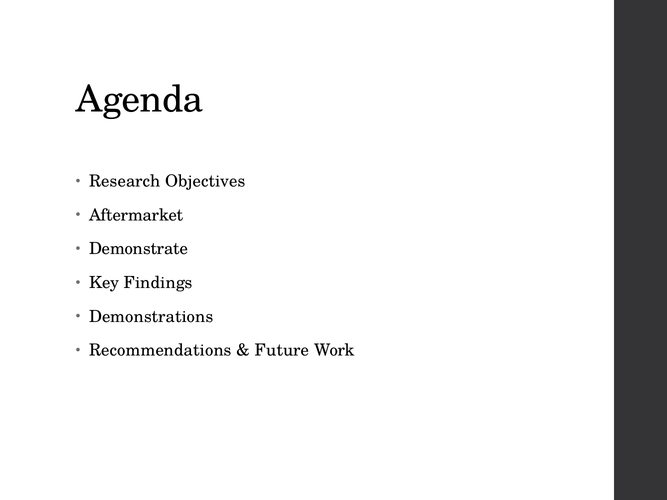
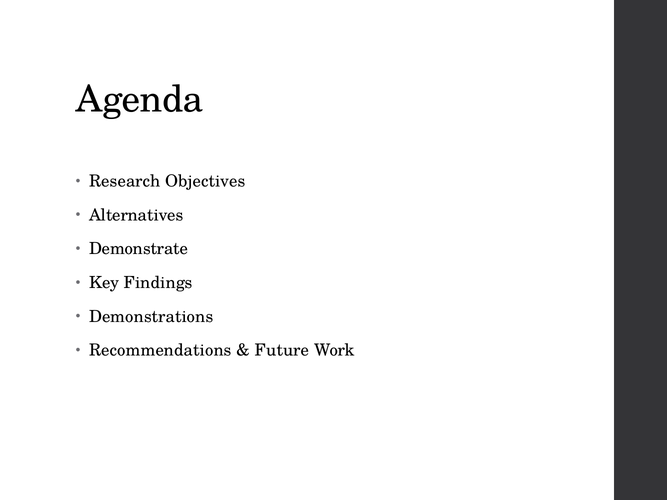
Aftermarket: Aftermarket -> Alternatives
